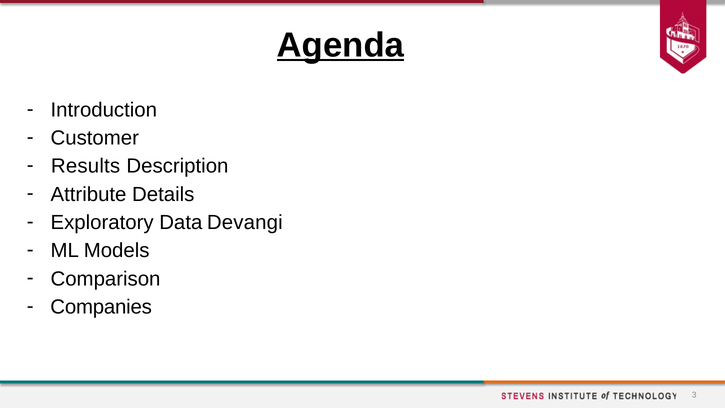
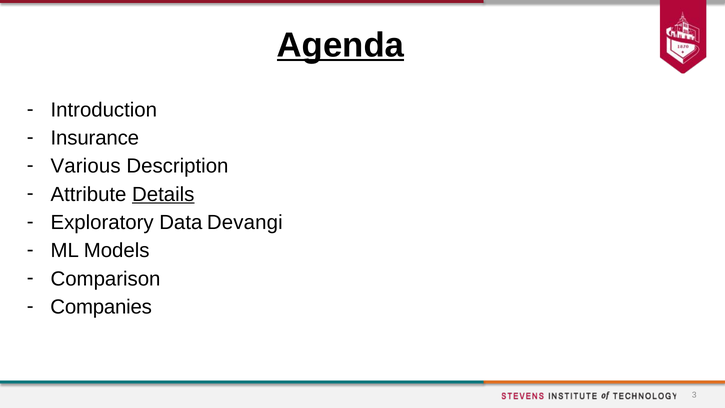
Customer: Customer -> Insurance
Results: Results -> Various
Details underline: none -> present
